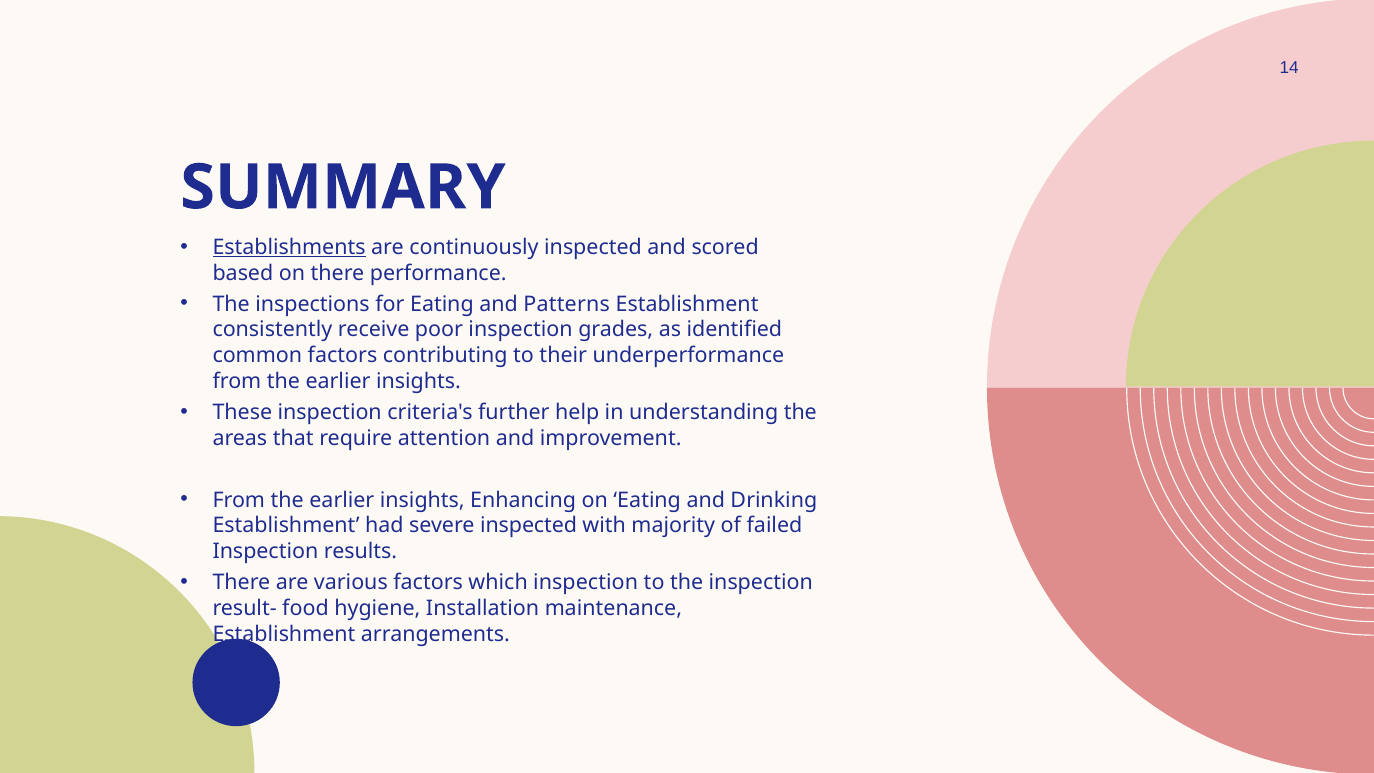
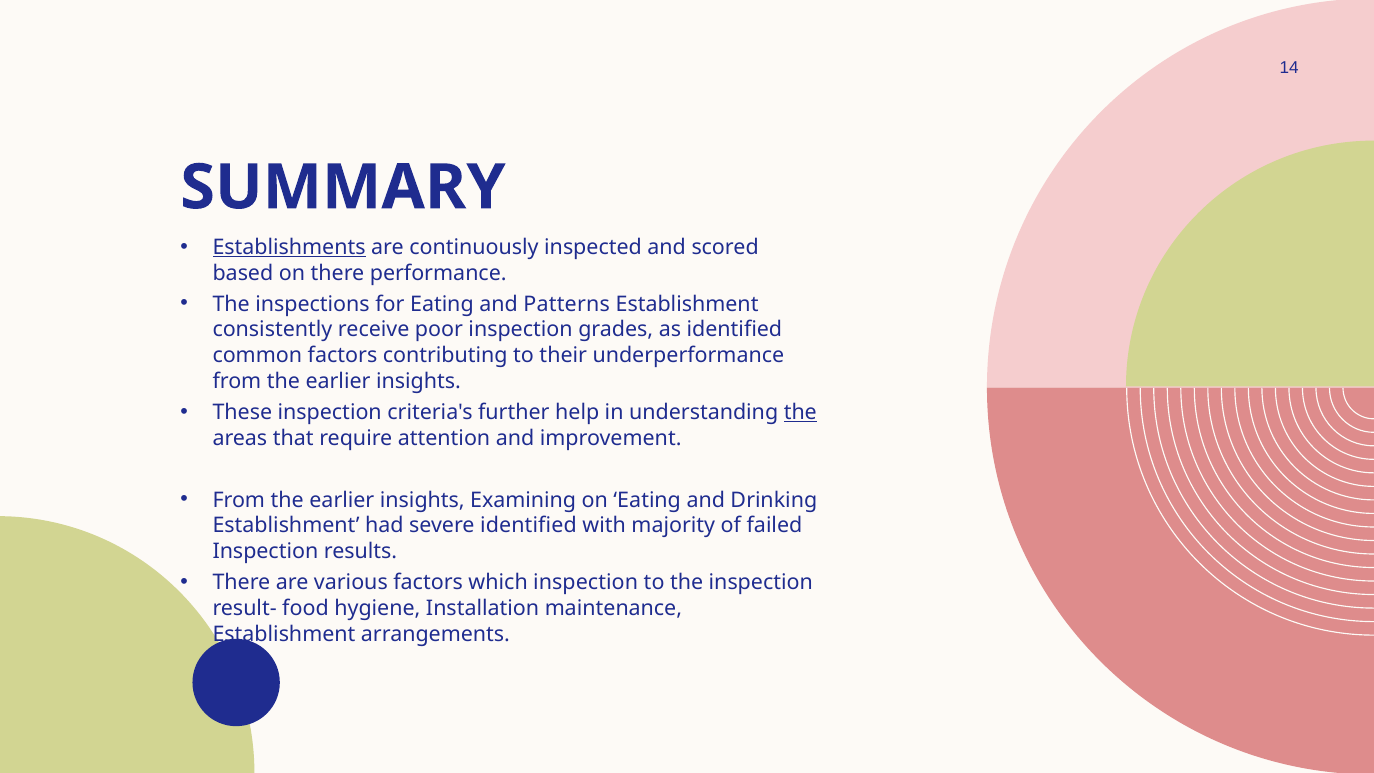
the at (800, 412) underline: none -> present
Enhancing: Enhancing -> Examining
severe inspected: inspected -> identified
